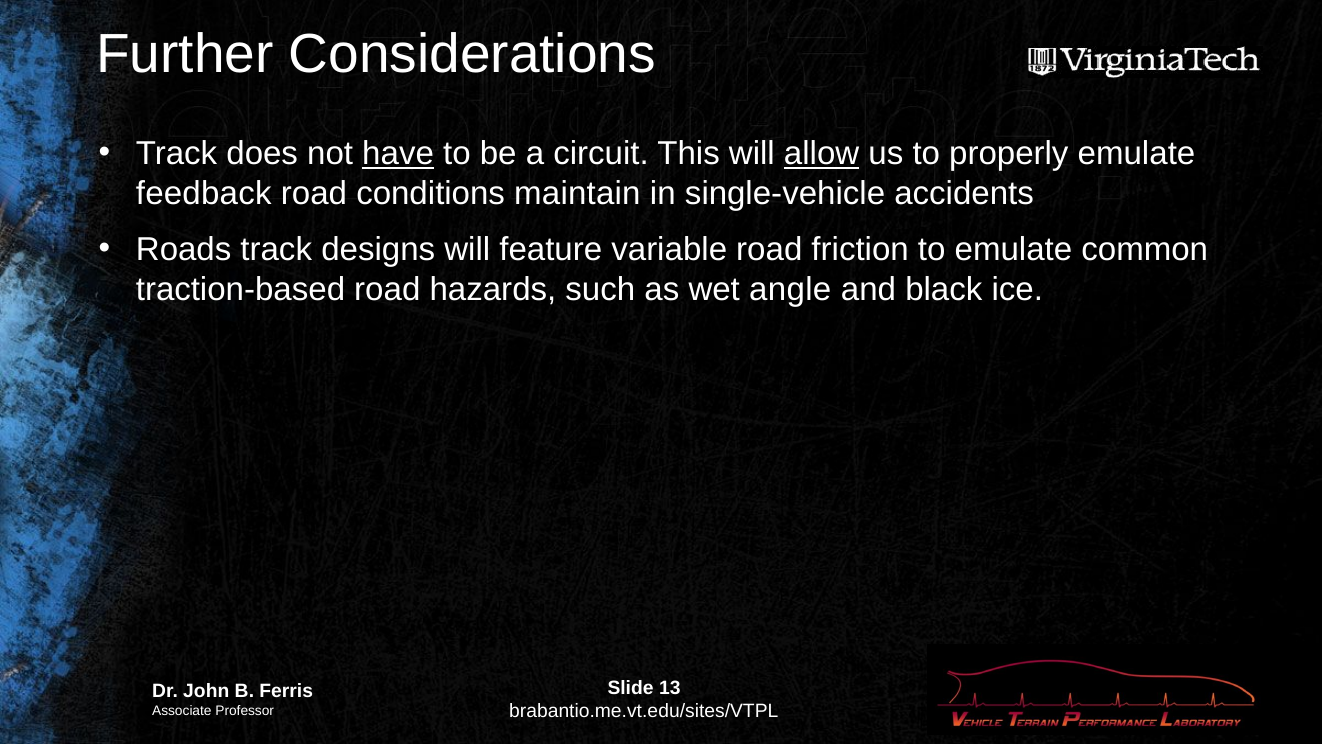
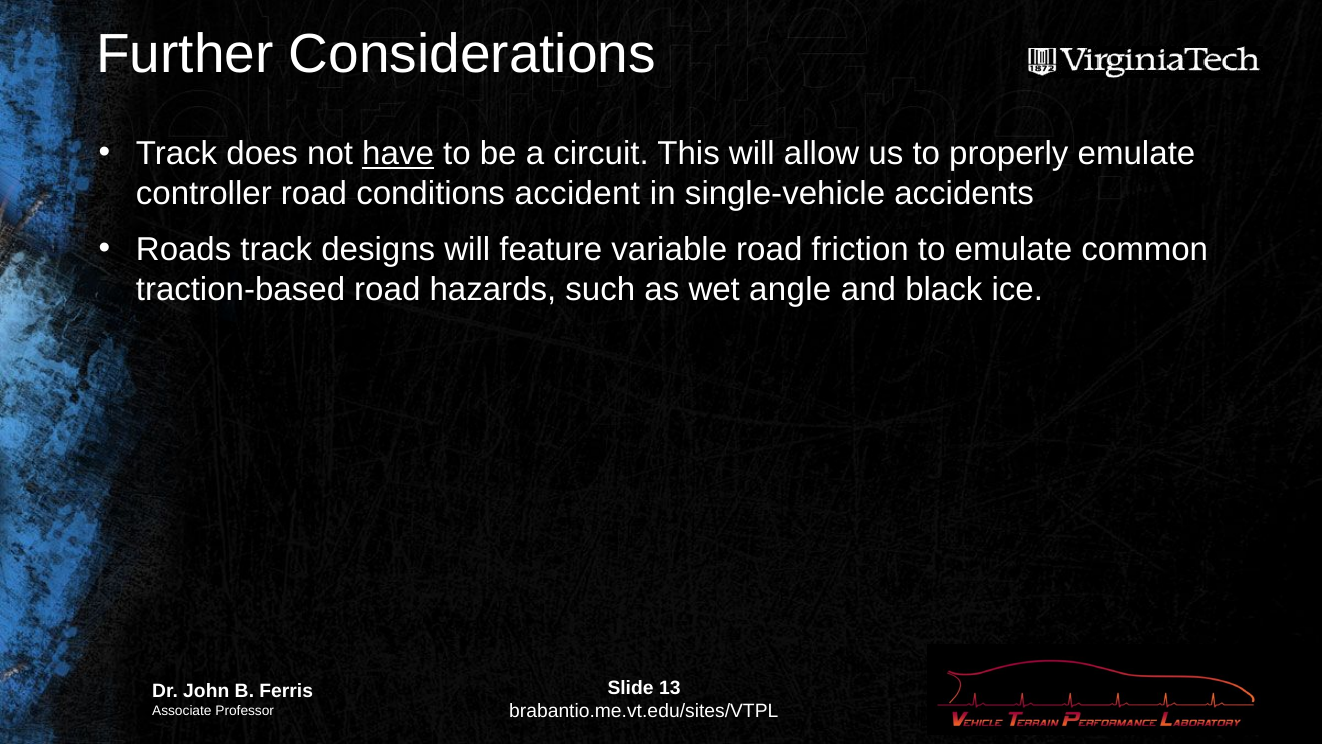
allow underline: present -> none
feedback: feedback -> controller
maintain: maintain -> accident
